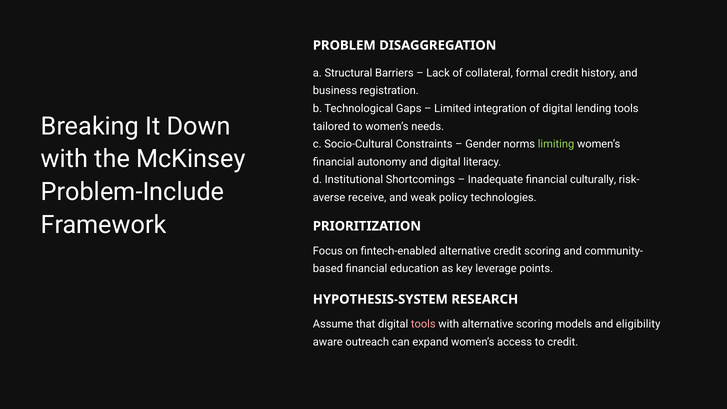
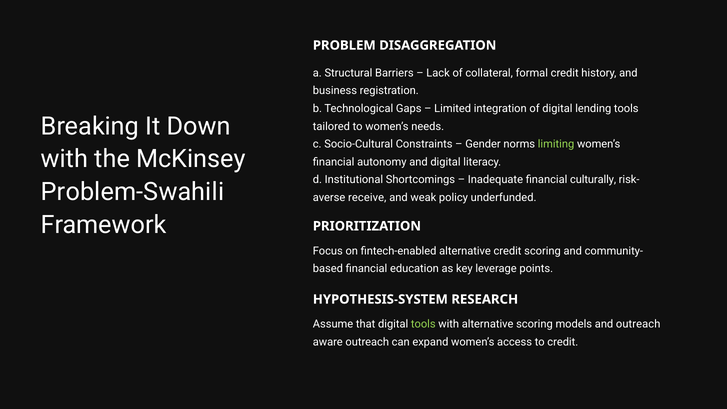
Problem-Include: Problem-Include -> Problem-Swahili
technologies: technologies -> underfunded
tools at (423, 324) colour: pink -> light green
and eligibility: eligibility -> outreach
